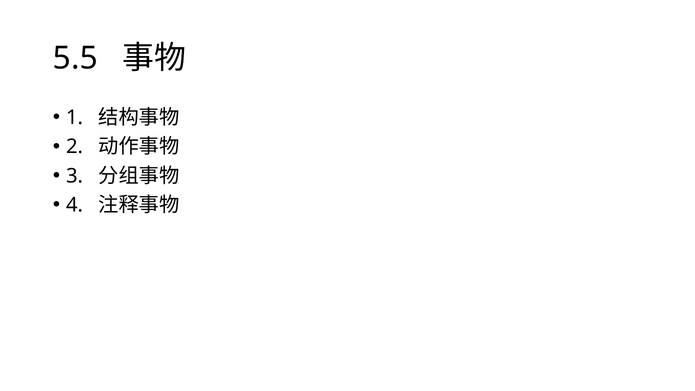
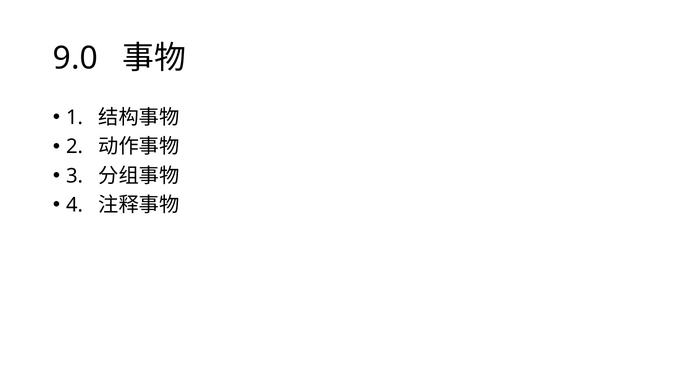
5.5: 5.5 -> 9.0
